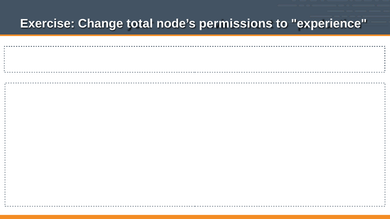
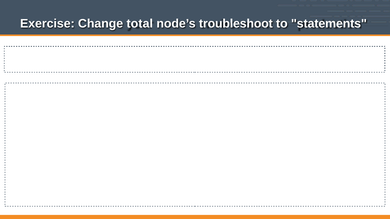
permissions: permissions -> troubleshoot
experience: experience -> statements
